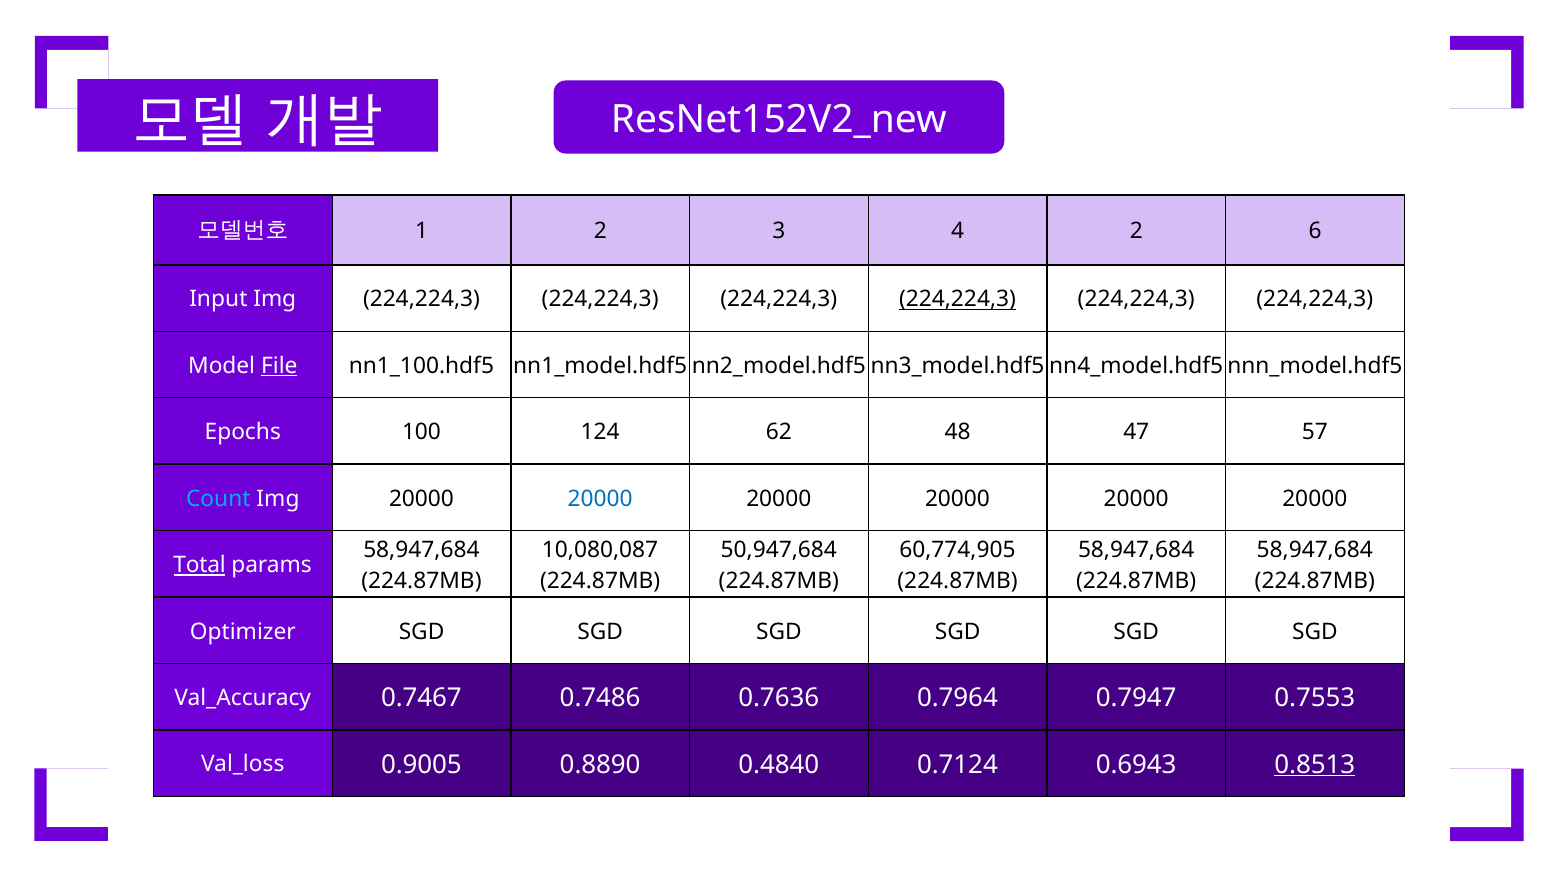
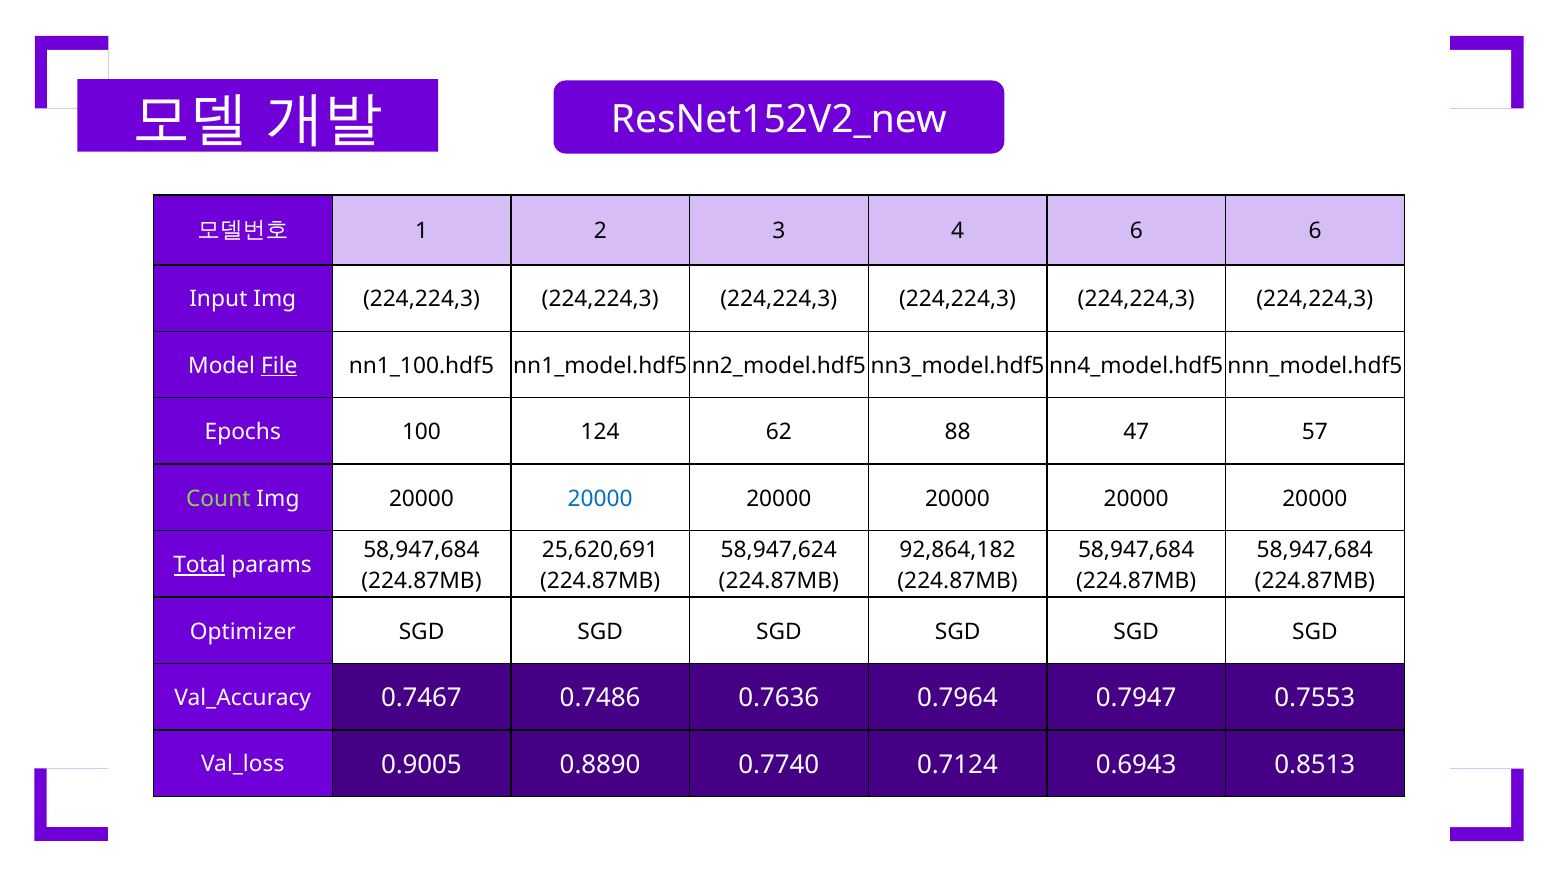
4 2: 2 -> 6
224,224,3 at (957, 299) underline: present -> none
48: 48 -> 88
Count colour: light blue -> light green
10,080,087: 10,080,087 -> 25,620,691
50,947,684: 50,947,684 -> 58,947,624
60,774,905: 60,774,905 -> 92,864,182
0.4840: 0.4840 -> 0.7740
0.8513 underline: present -> none
